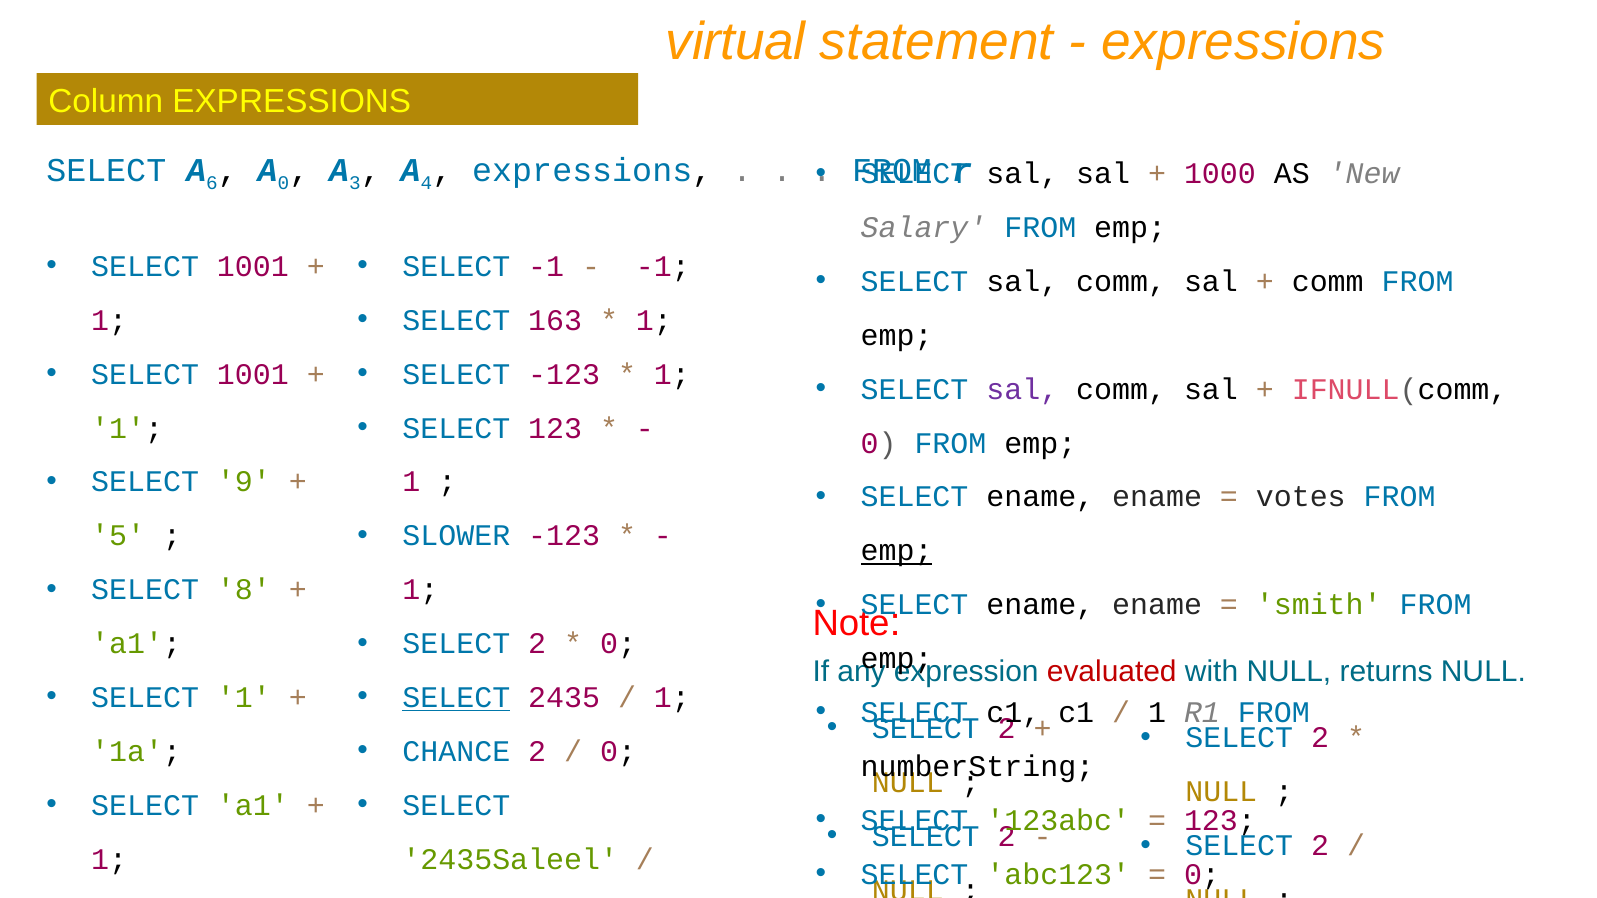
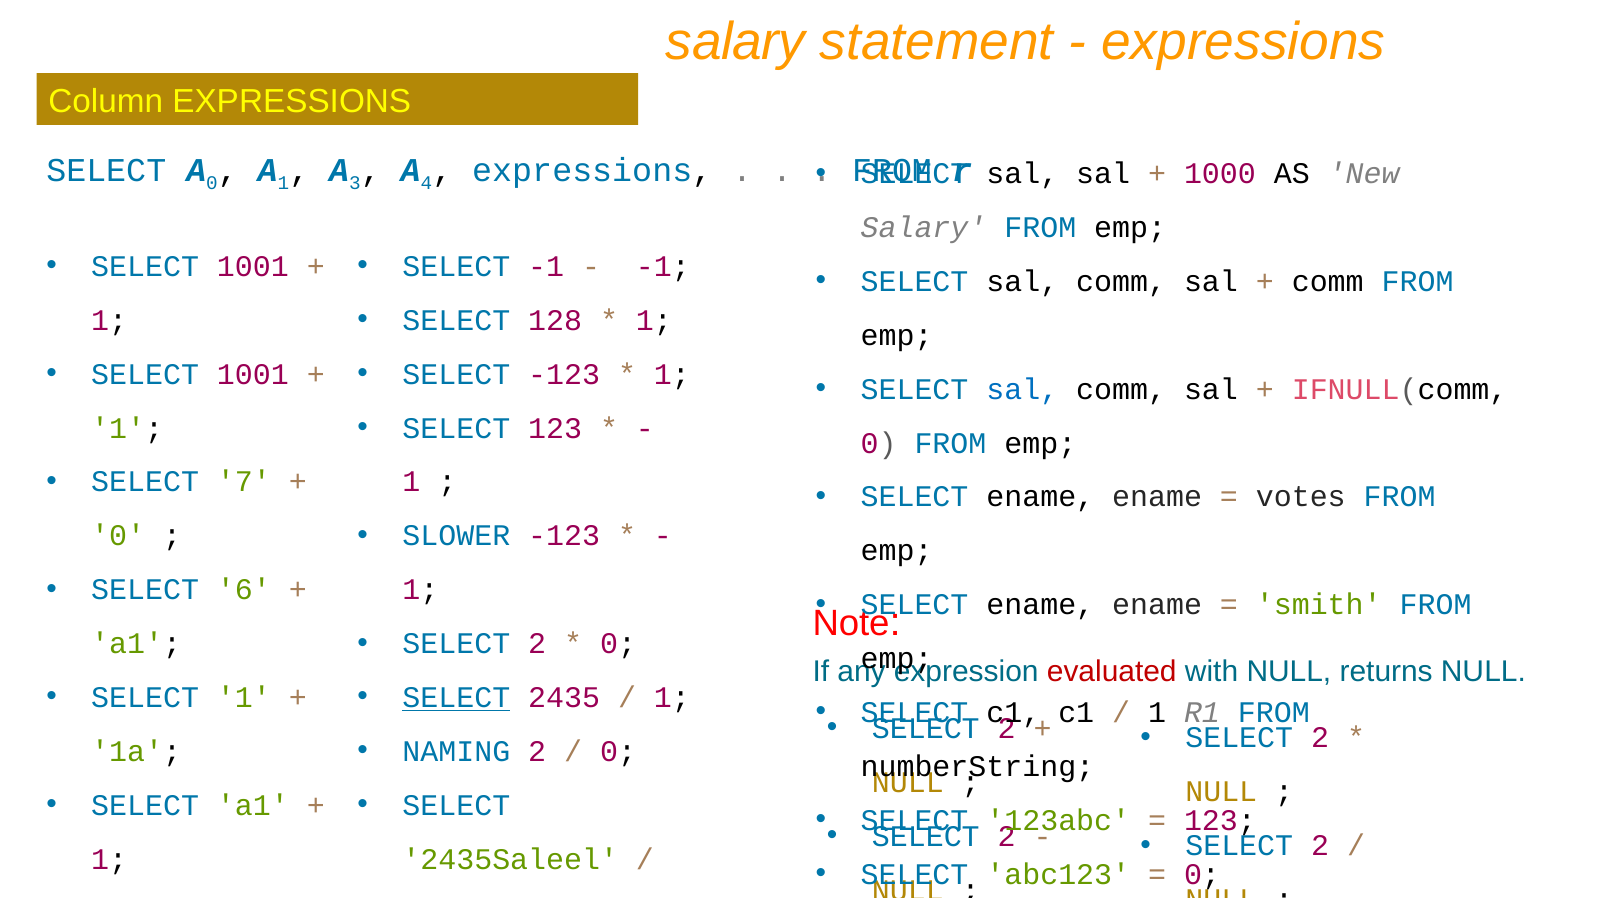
virtual at (736, 42): virtual -> salary
6 at (212, 183): 6 -> 0
0 at (283, 183): 0 -> 1
163: 163 -> 128
sal at (1022, 389) colour: purple -> blue
9: 9 -> 7
5 at (118, 536): 5 -> 0
emp at (897, 551) underline: present -> none
8: 8 -> 6
CHANCE: CHANCE -> NAMING
